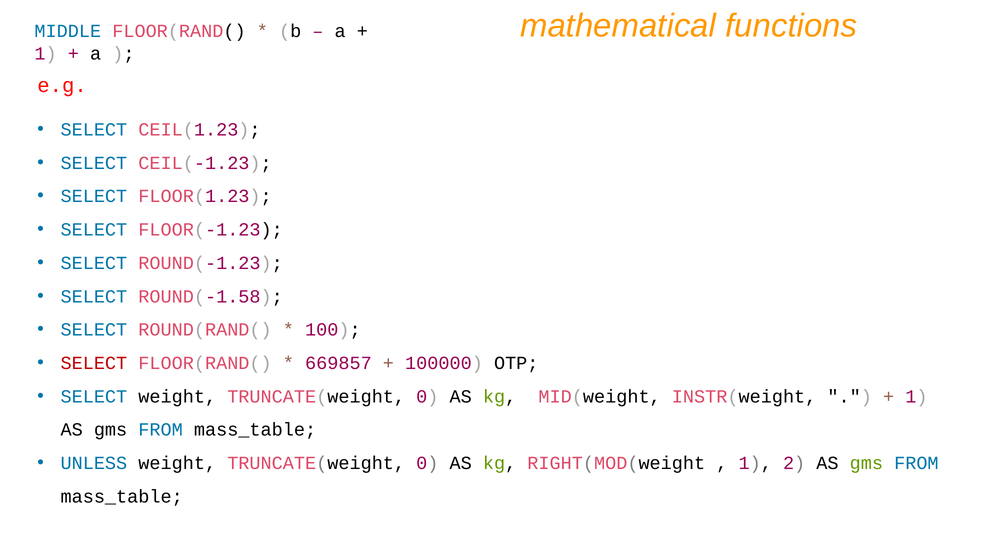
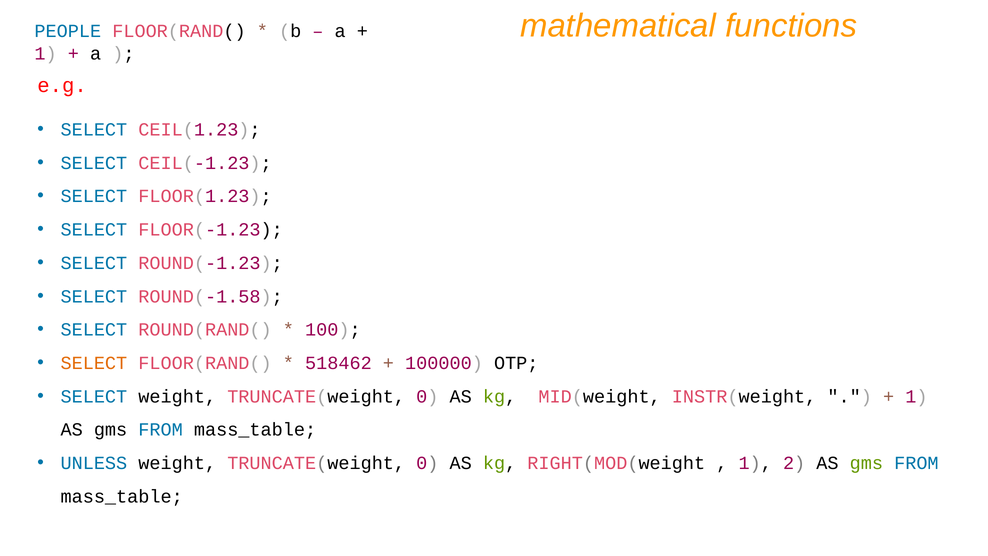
MIDDLE: MIDDLE -> PEOPLE
SELECT at (94, 363) colour: red -> orange
669857: 669857 -> 518462
